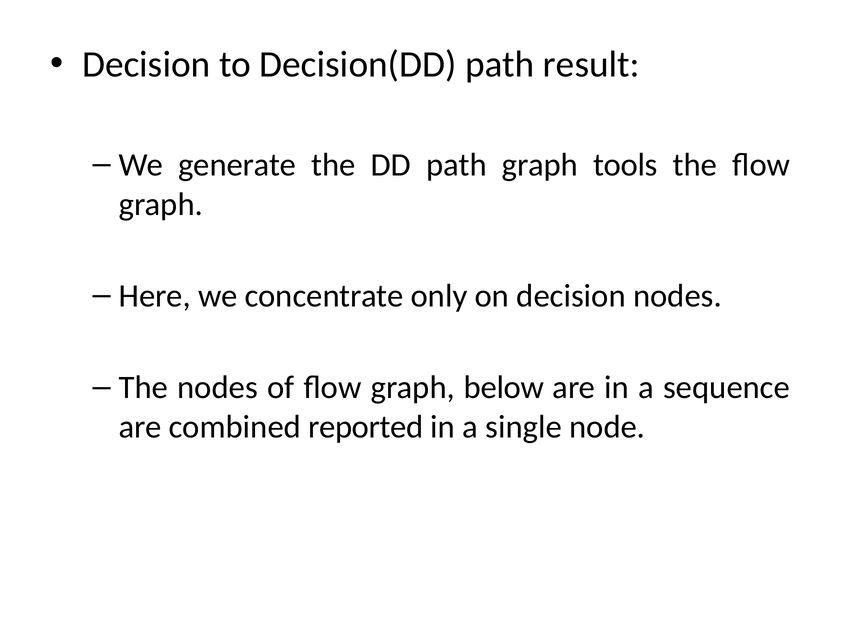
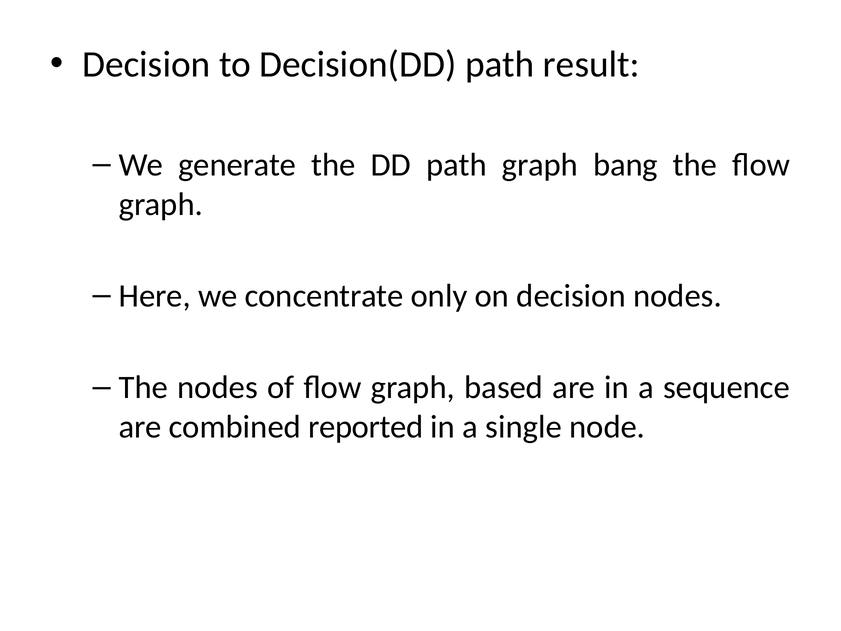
tools: tools -> bang
below: below -> based
